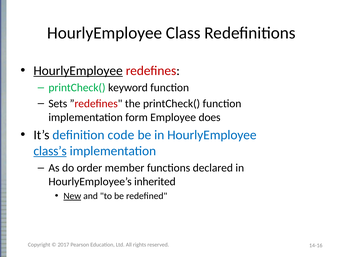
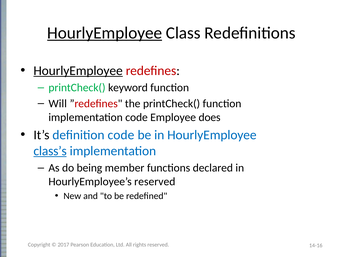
HourlyEmployee at (105, 33) underline: none -> present
Sets: Sets -> Will
implementation form: form -> code
order: order -> being
HourlyEmployee’s inherited: inherited -> reserved
New underline: present -> none
